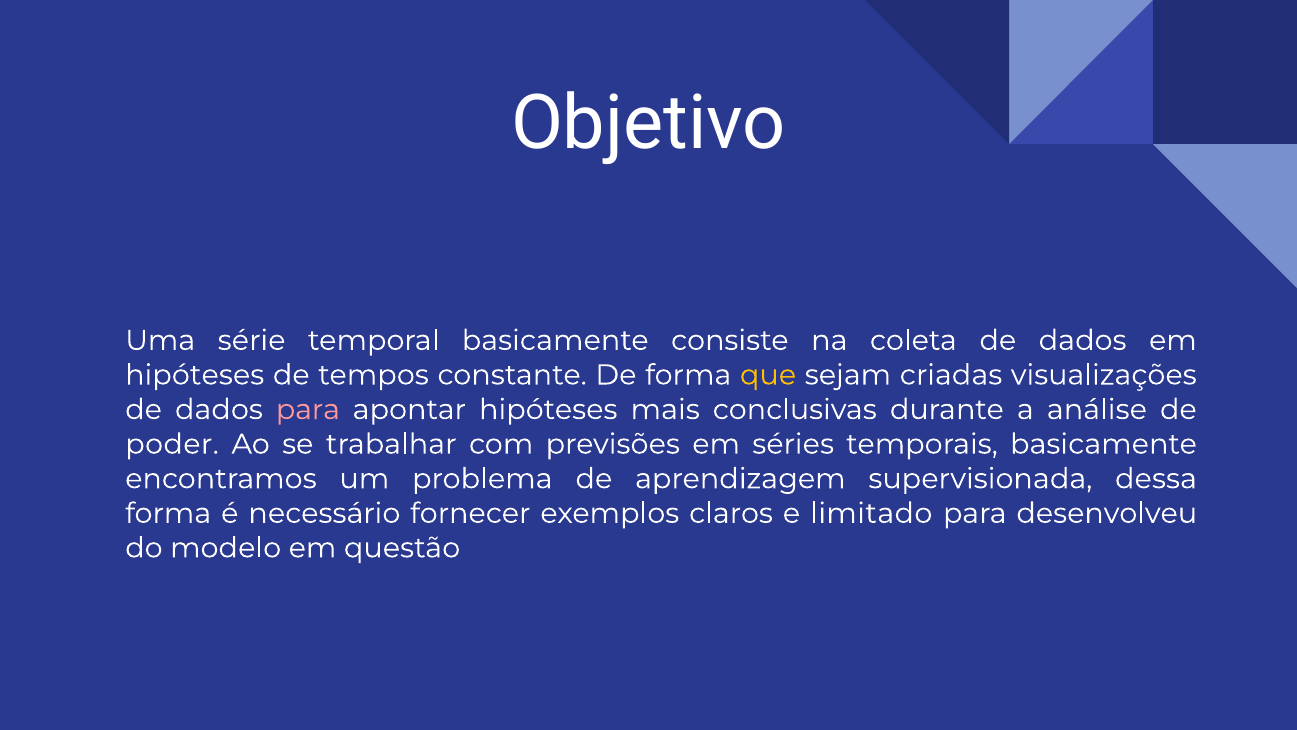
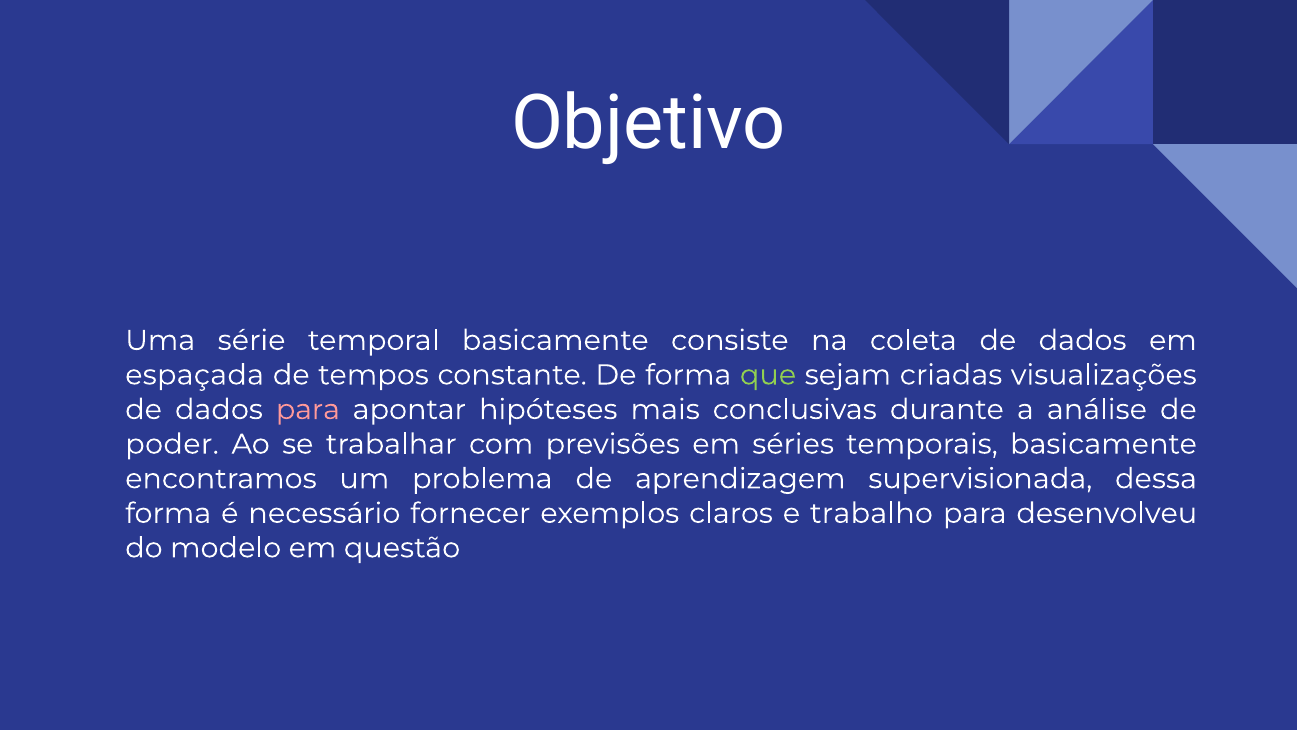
hipóteses at (195, 375): hipóteses -> espaçada
que colour: yellow -> light green
limitado: limitado -> trabalho
